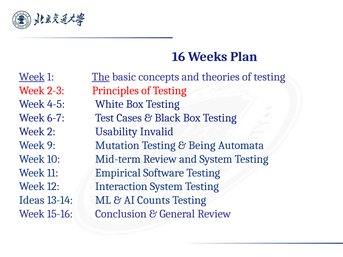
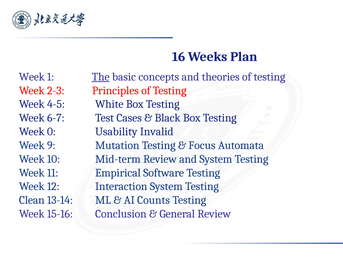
Week at (32, 77) underline: present -> none
2: 2 -> 0
Being: Being -> Focus
Ideas: Ideas -> Clean
